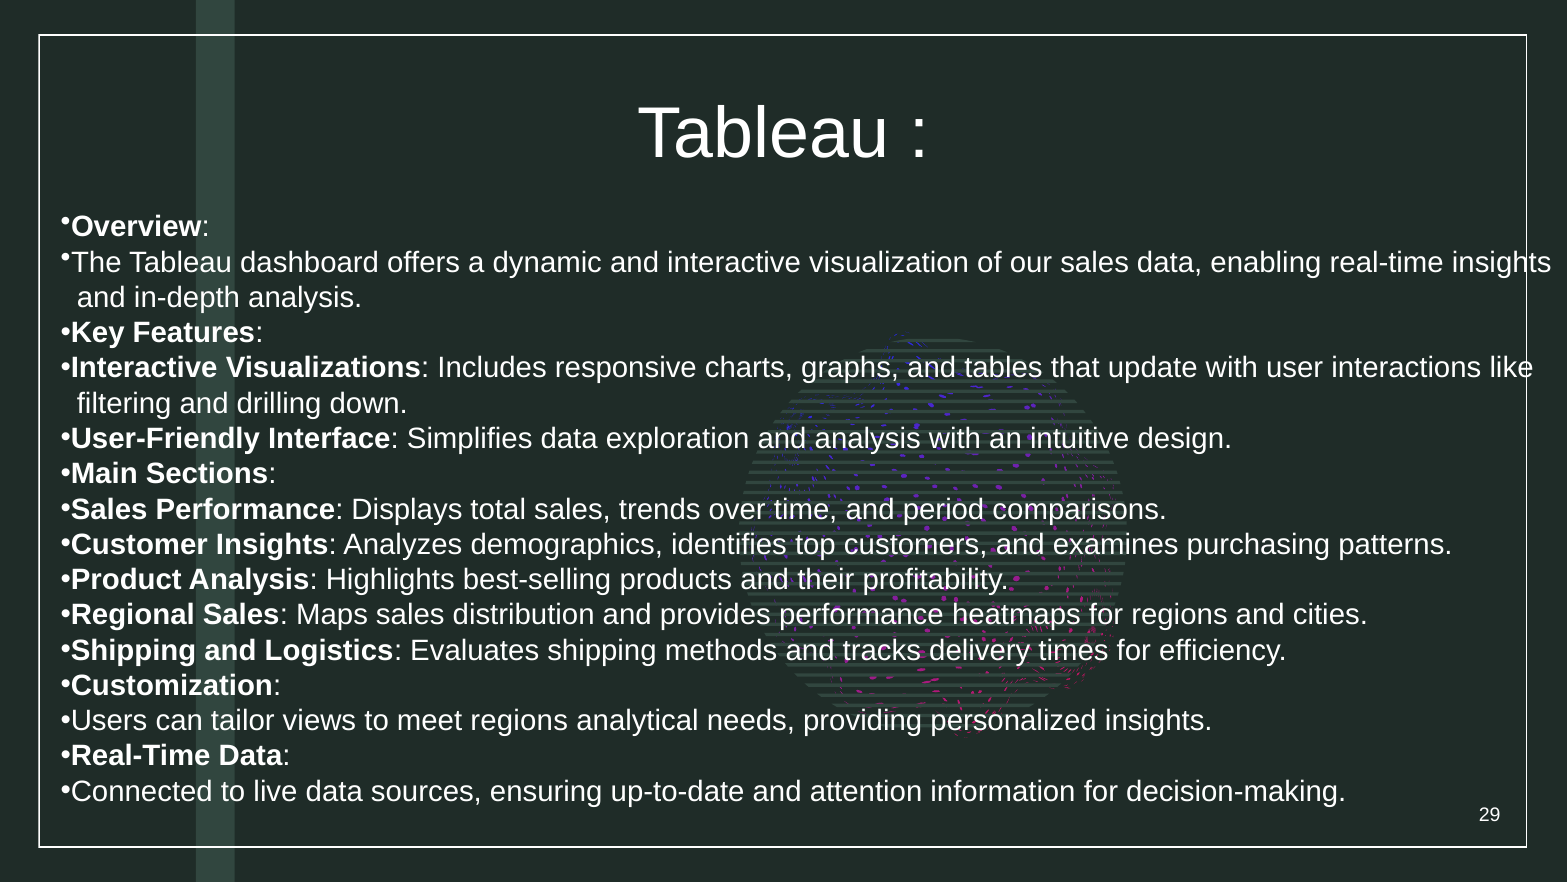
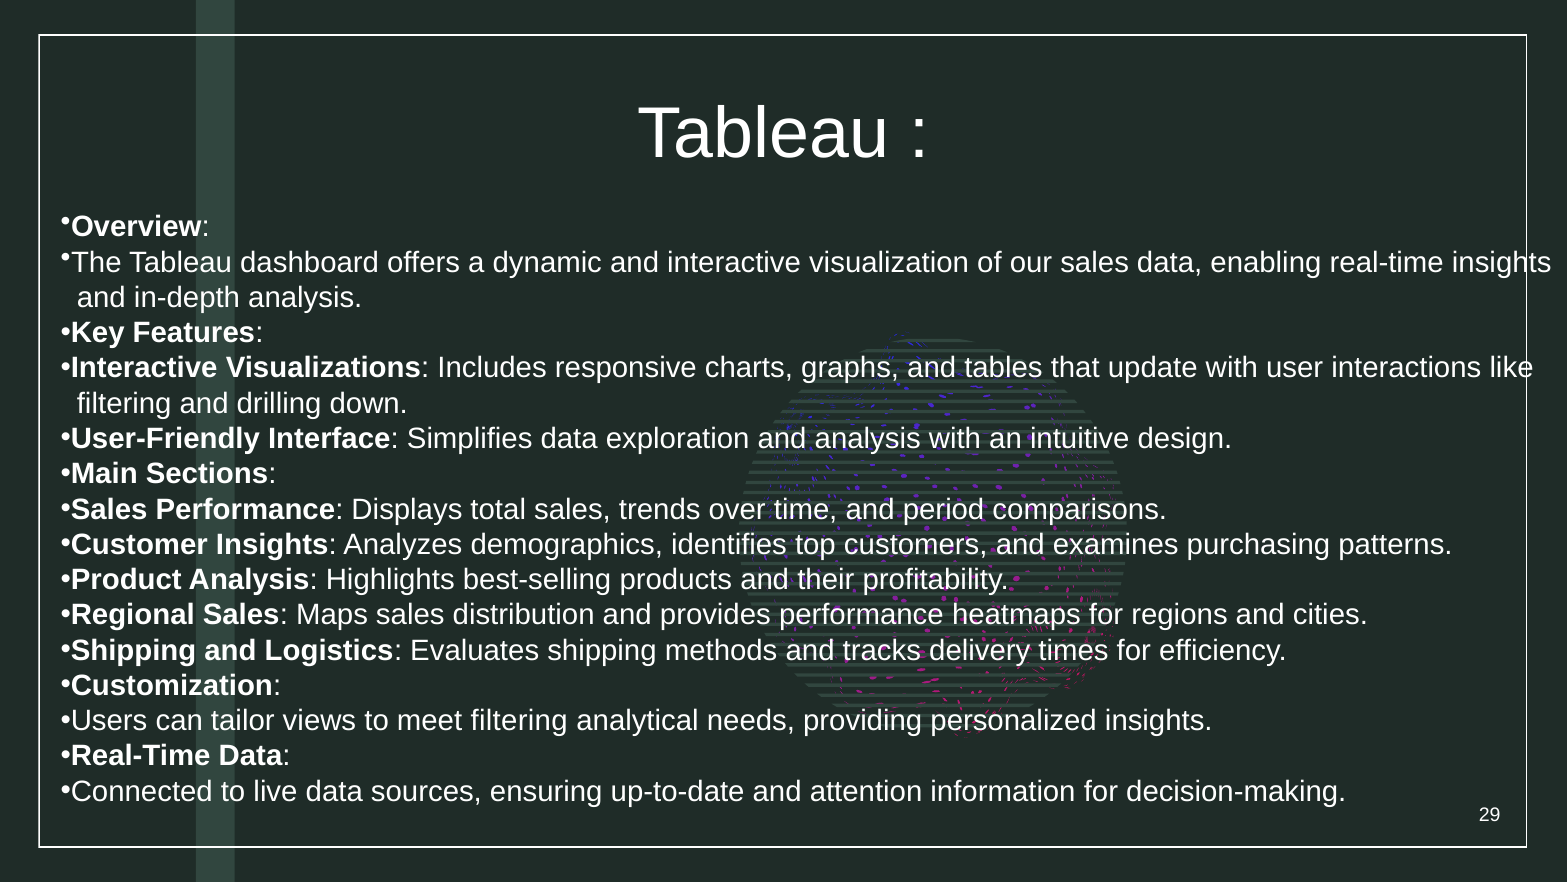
meet regions: regions -> filtering
